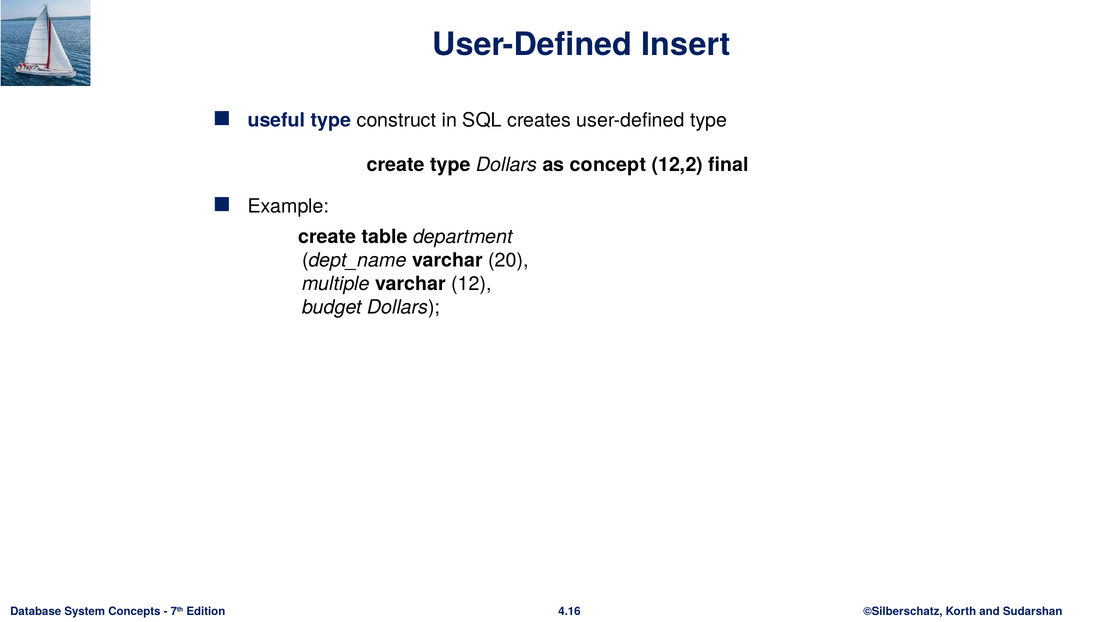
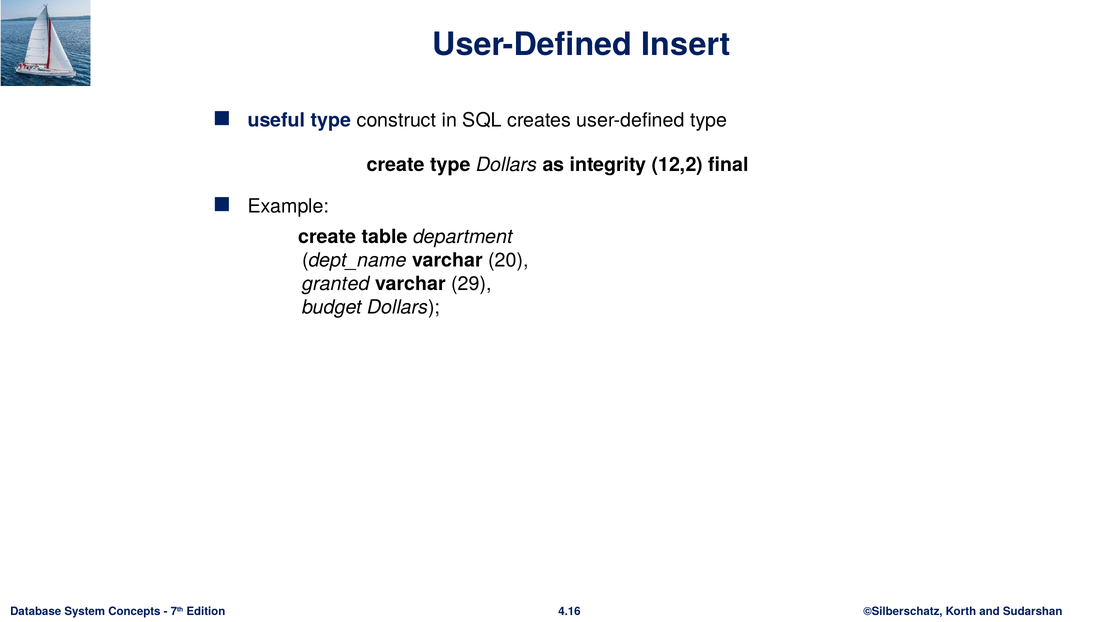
concept: concept -> integrity
multiple: multiple -> granted
12: 12 -> 29
